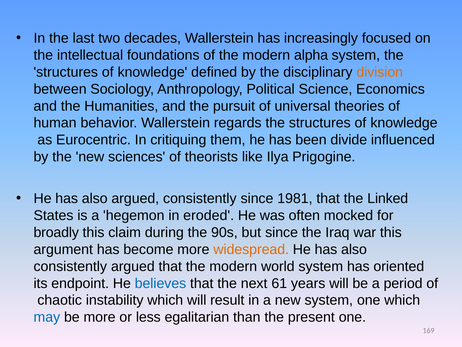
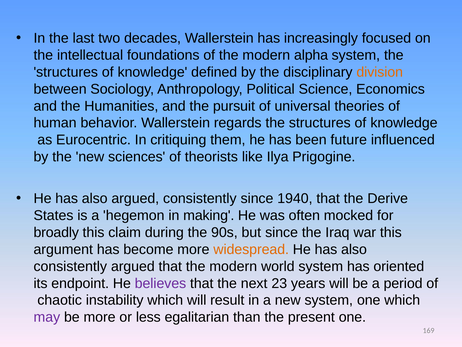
divide: divide -> future
1981: 1981 -> 1940
Linked: Linked -> Derive
eroded: eroded -> making
believes colour: blue -> purple
61: 61 -> 23
may colour: blue -> purple
